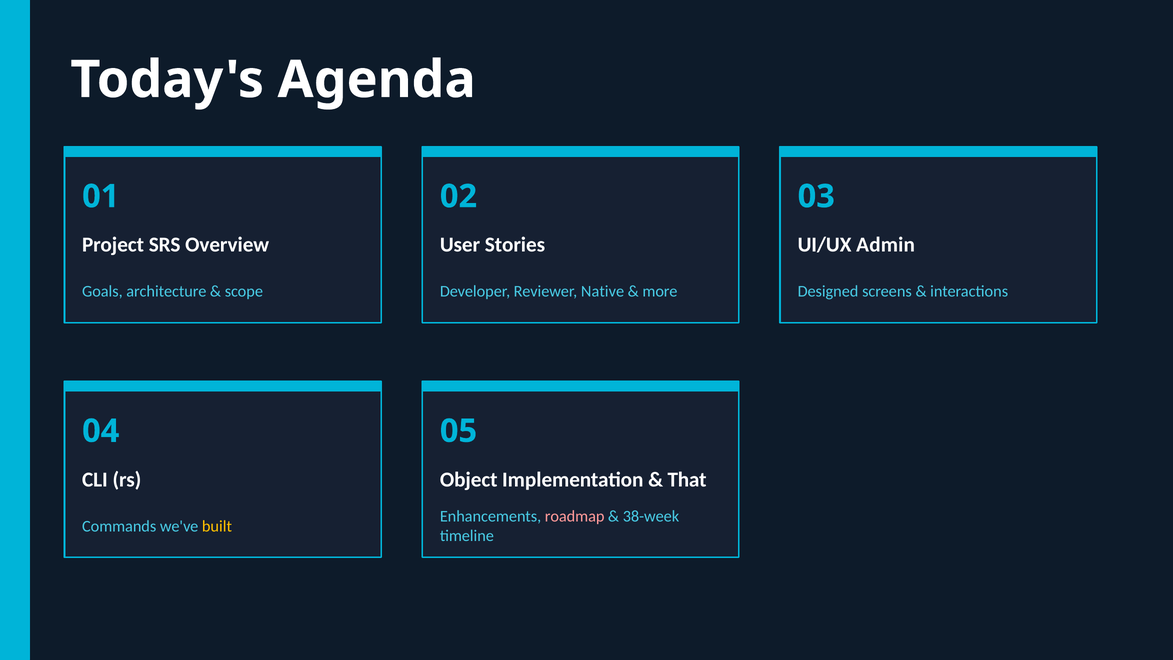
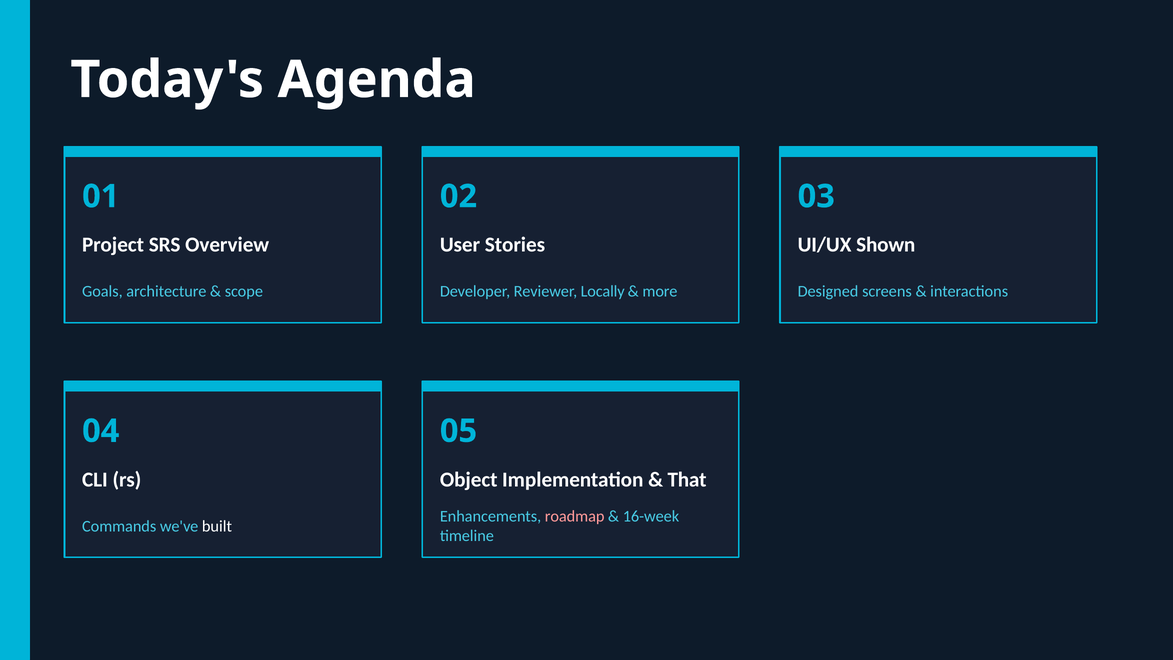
Admin: Admin -> Shown
Native: Native -> Locally
38-week: 38-week -> 16-week
built colour: yellow -> white
